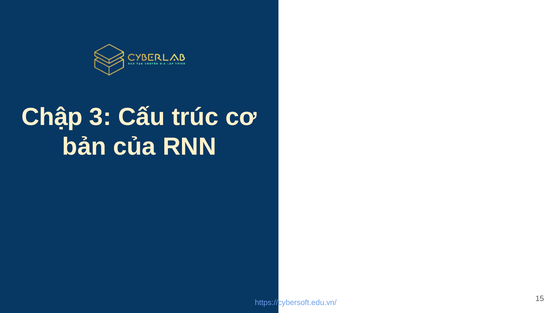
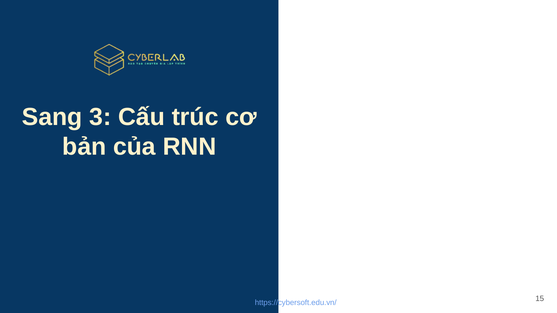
Chập: Chập -> Sang
